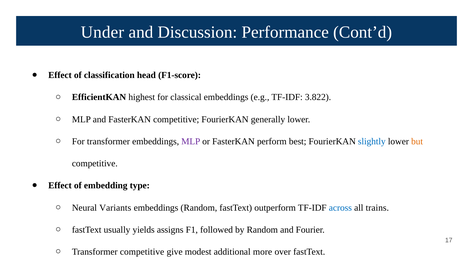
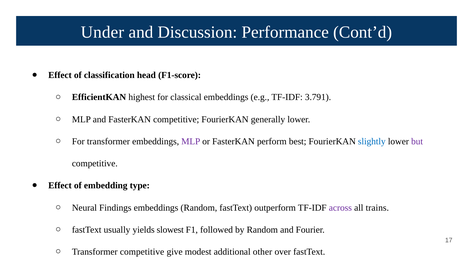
3.822: 3.822 -> 3.791
but colour: orange -> purple
Variants: Variants -> Findings
across colour: blue -> purple
assigns: assigns -> slowest
more: more -> other
